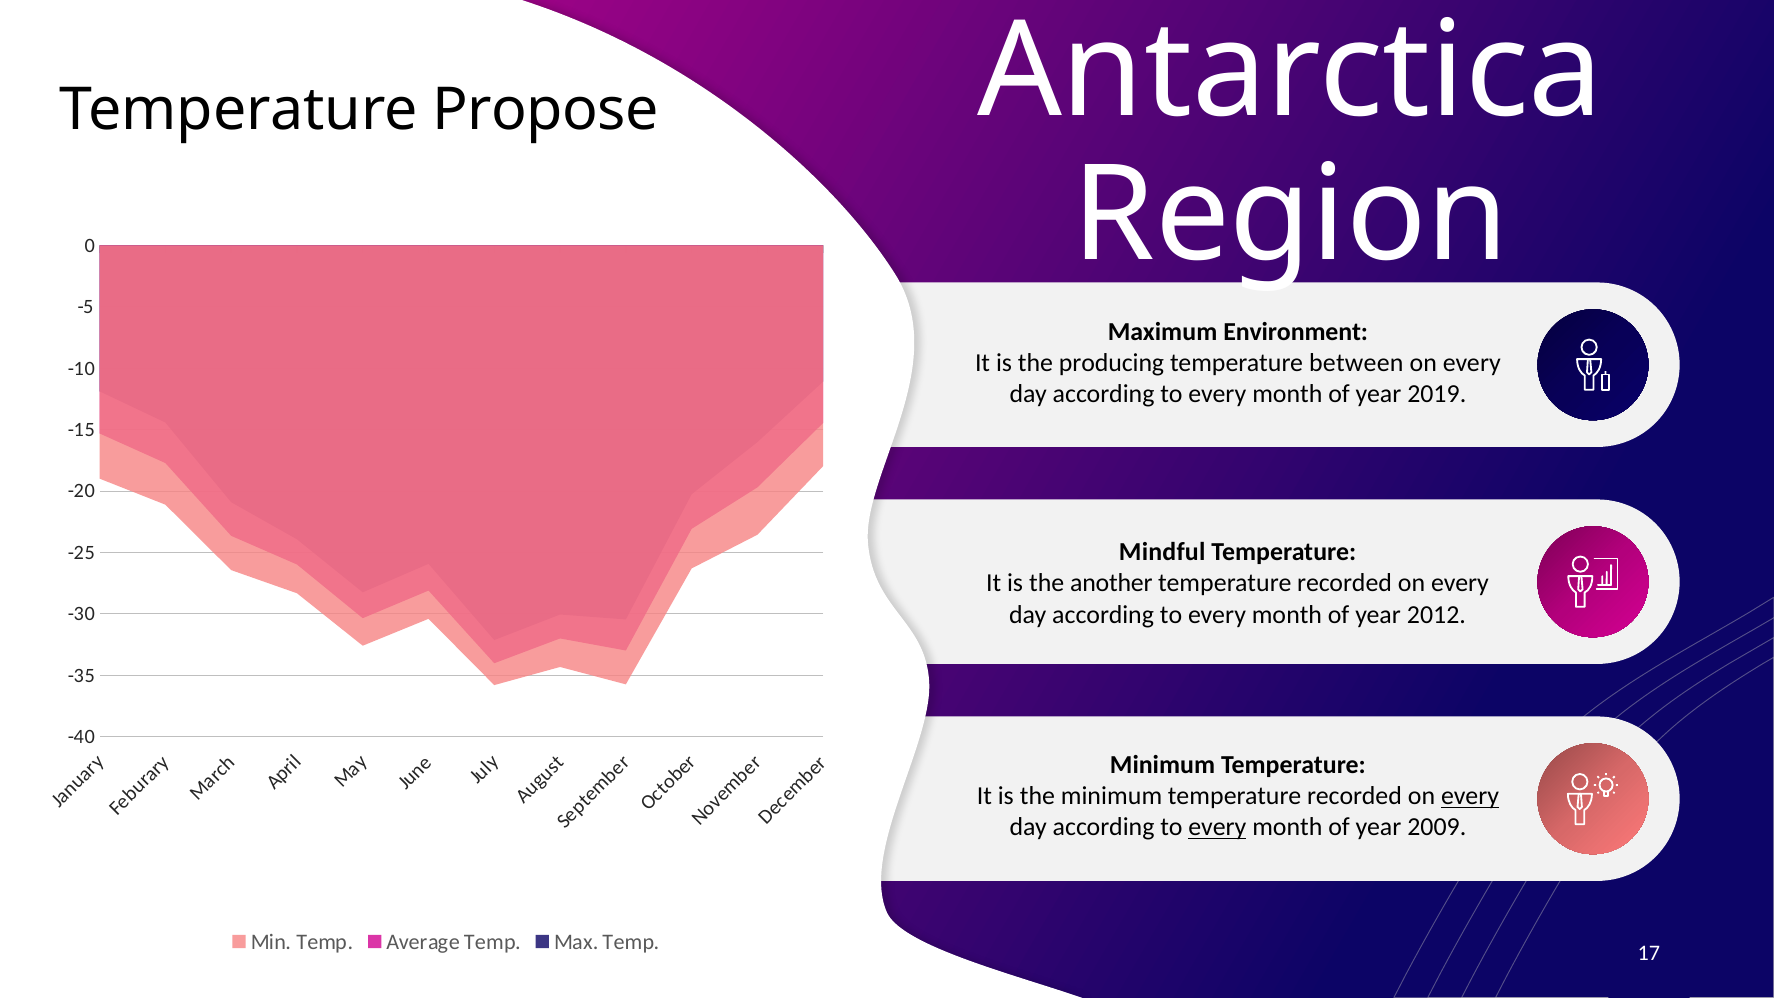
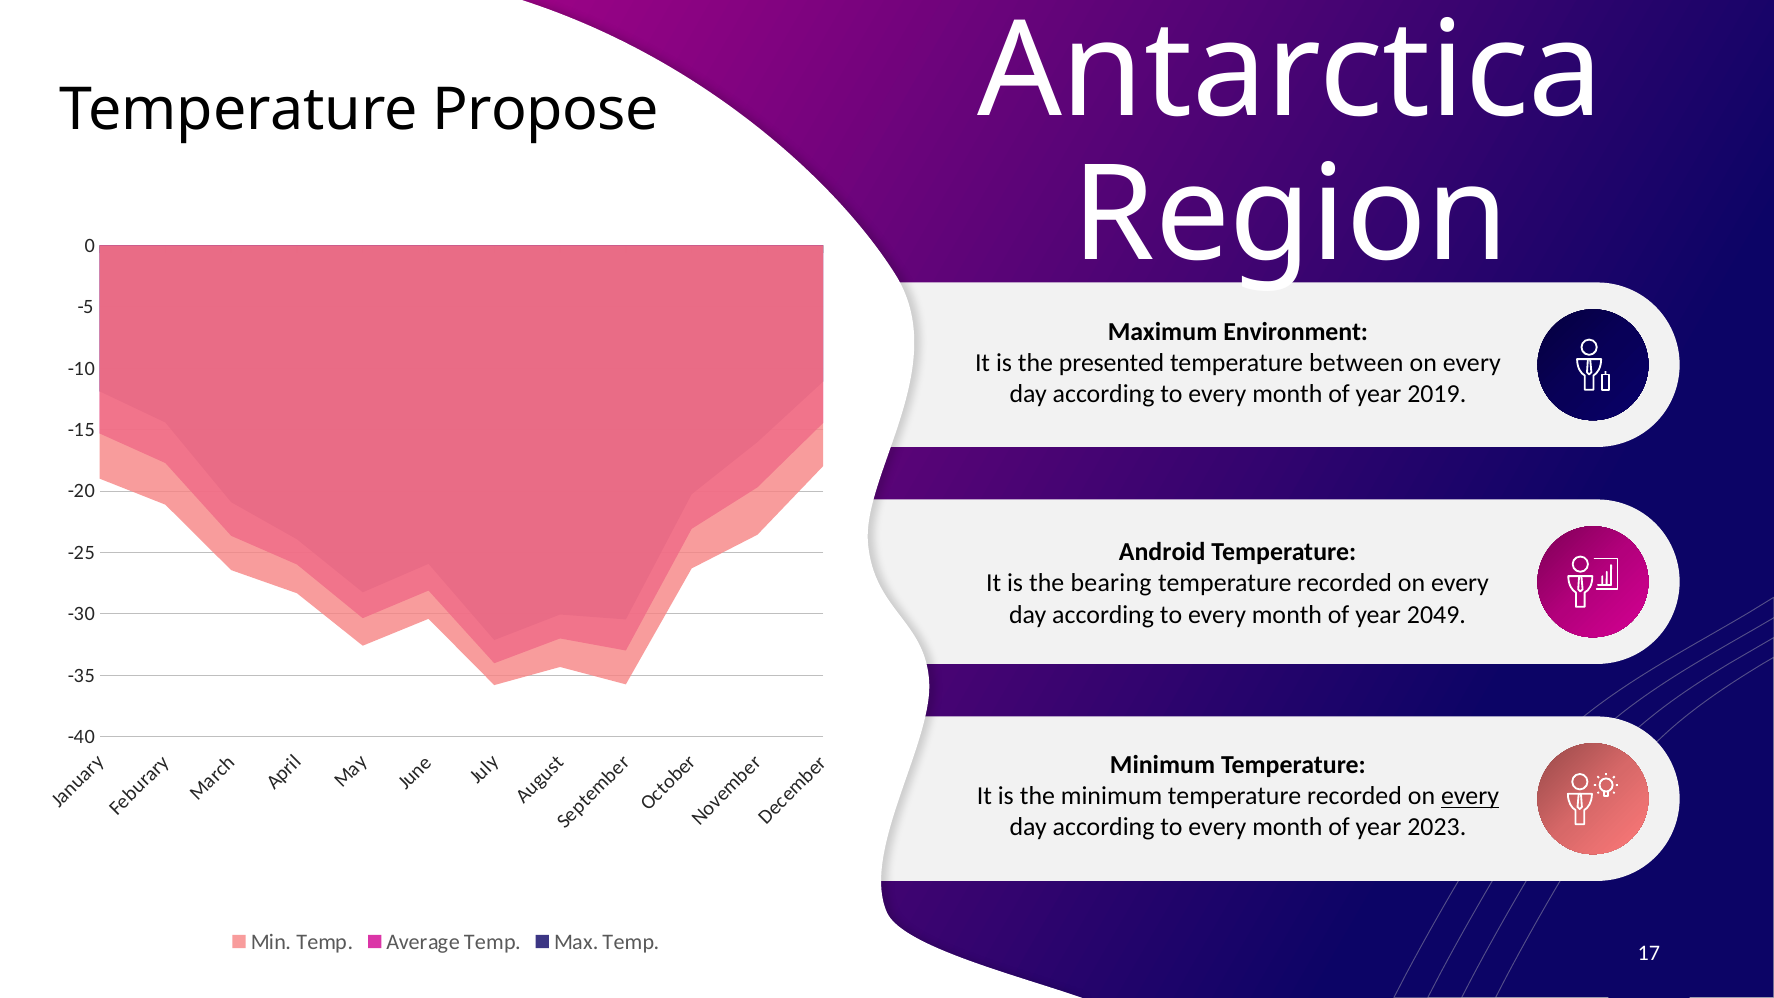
producing: producing -> presented
Mindful: Mindful -> Android
another: another -> bearing
2012: 2012 -> 2049
every at (1217, 827) underline: present -> none
2009: 2009 -> 2023
